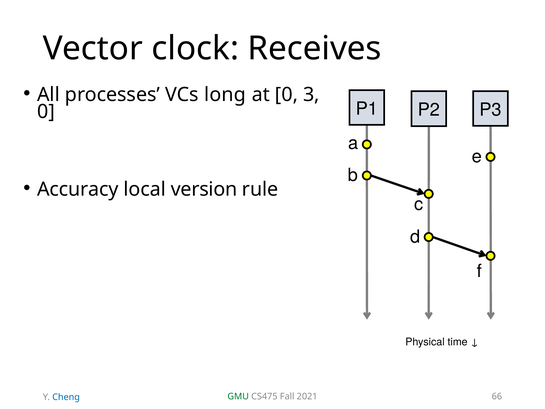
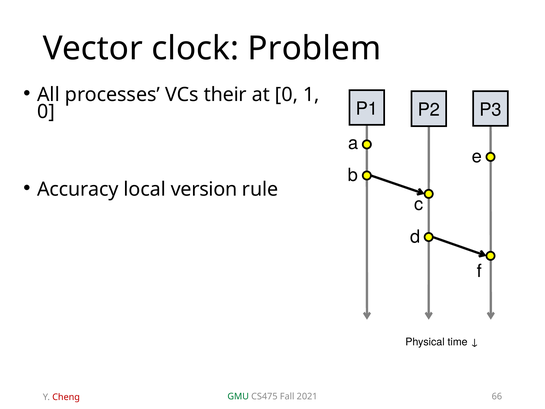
Receives: Receives -> Problem
long: long -> their
3: 3 -> 1
Cheng colour: blue -> red
